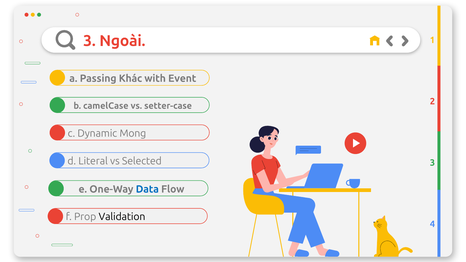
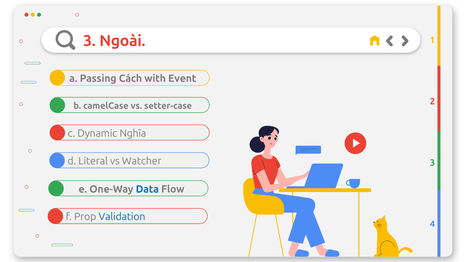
Khác: Khác -> Cách
Mong: Mong -> Nghĩa
Selected: Selected -> Watcher
Validation colour: black -> blue
